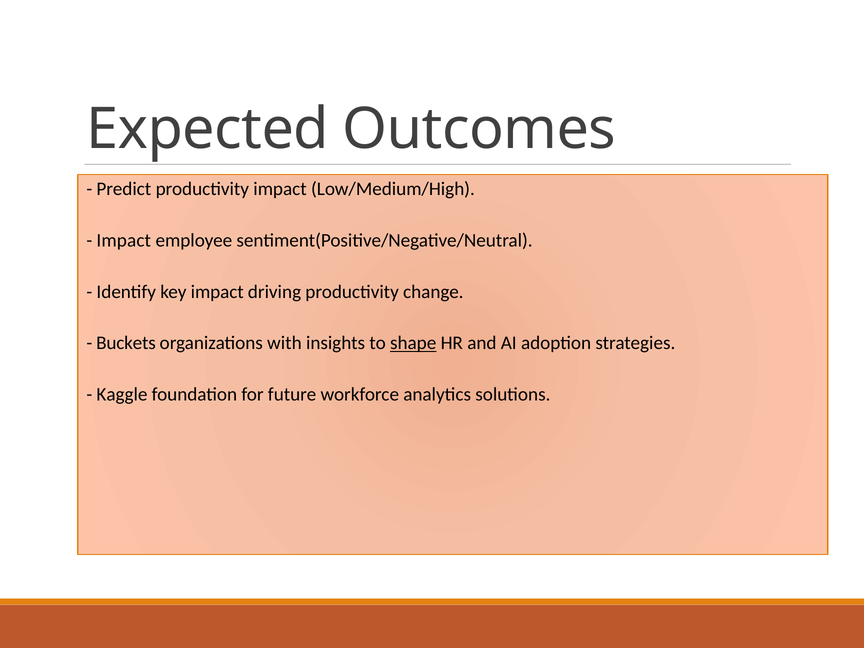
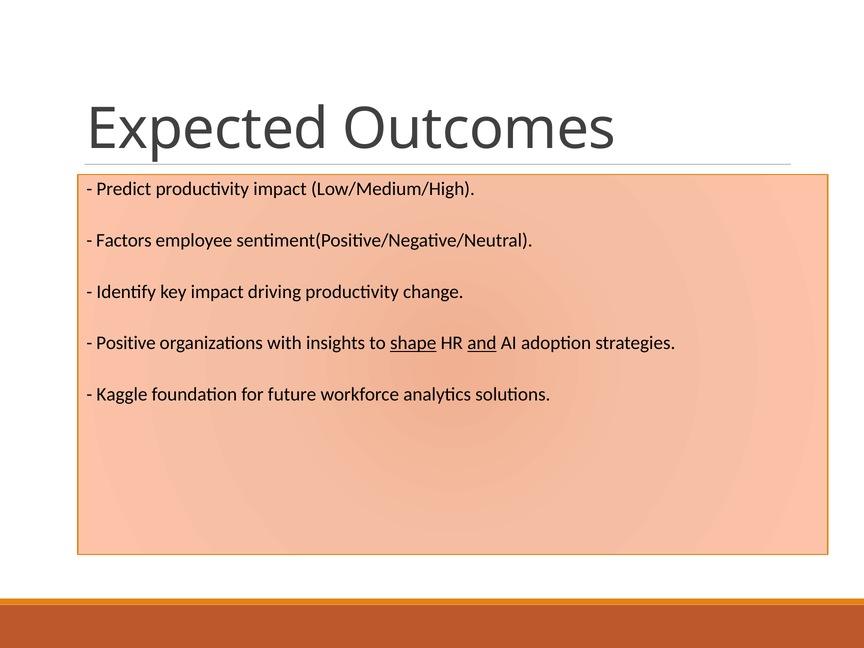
Impact at (124, 241): Impact -> Factors
Buckets: Buckets -> Positive
and underline: none -> present
